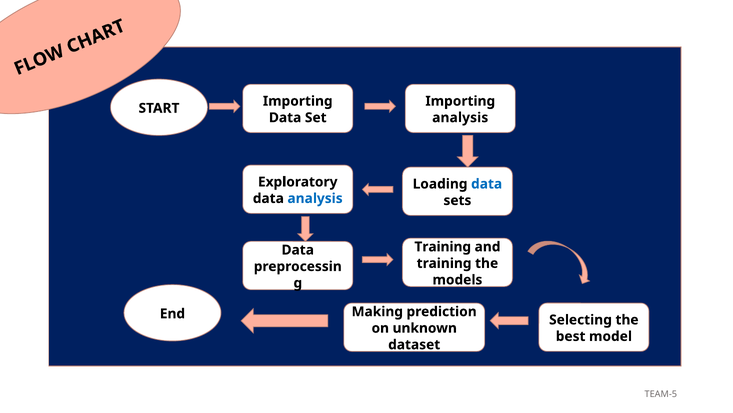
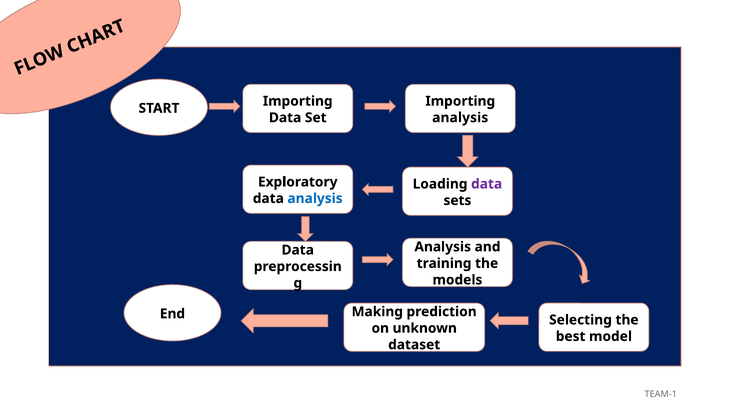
data at (487, 184) colour: blue -> purple
Training at (443, 246): Training -> Analysis
TEAM-5: TEAM-5 -> TEAM-1
